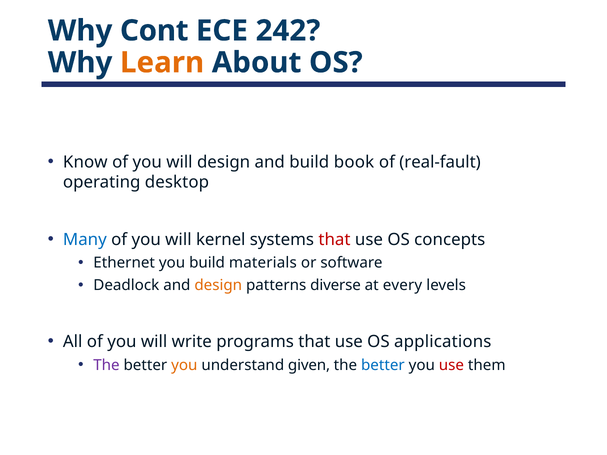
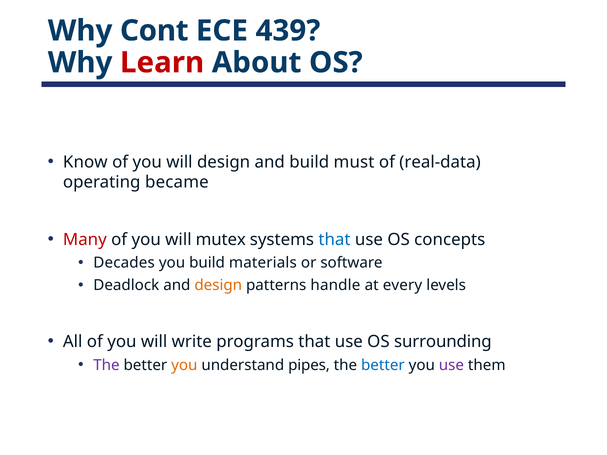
242: 242 -> 439
Learn colour: orange -> red
book: book -> must
real-fault: real-fault -> real-data
desktop: desktop -> became
Many colour: blue -> red
kernel: kernel -> mutex
that at (334, 240) colour: red -> blue
Ethernet: Ethernet -> Decades
diverse: diverse -> handle
applications: applications -> surrounding
given: given -> pipes
use at (451, 365) colour: red -> purple
